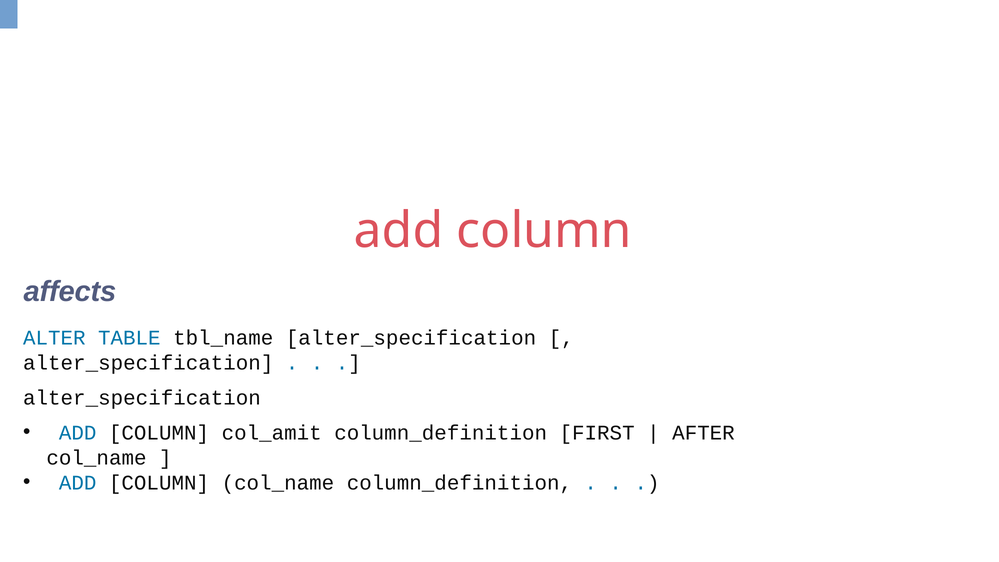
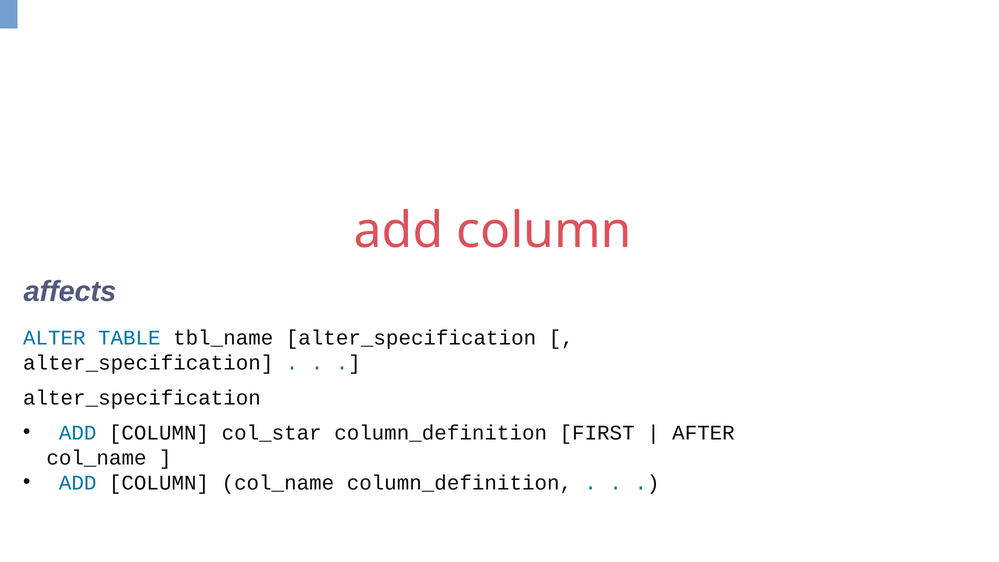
col_amit: col_amit -> col_star
